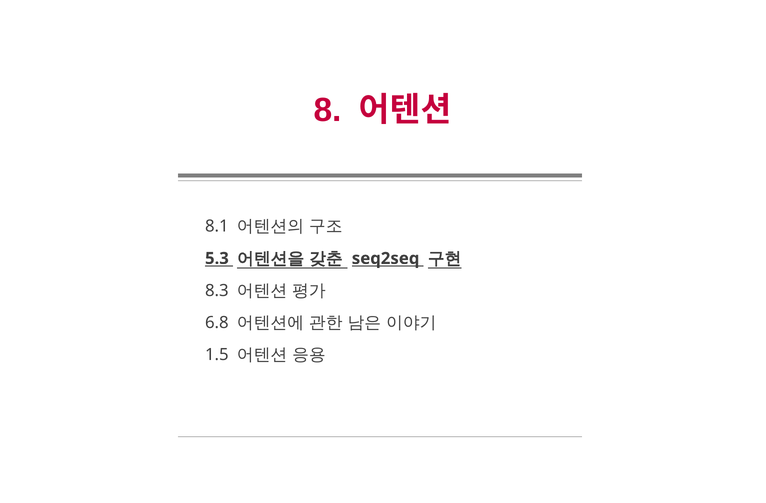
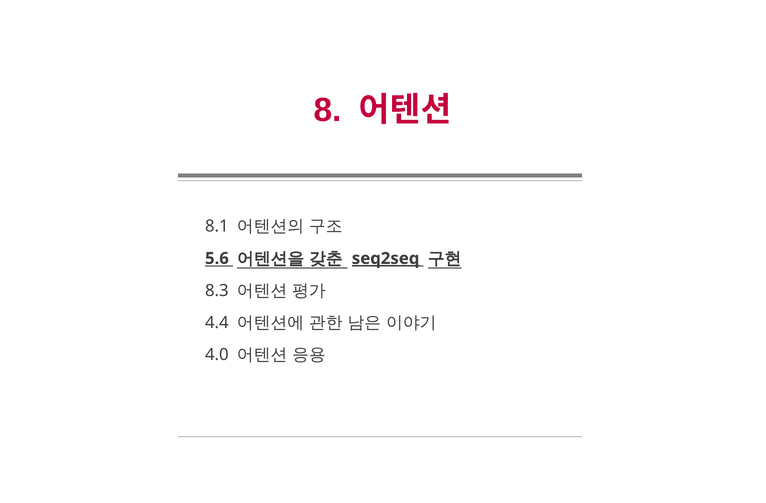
5.3: 5.3 -> 5.6
seq2seq underline: none -> present
6.8: 6.8 -> 4.4
1.5: 1.5 -> 4.0
